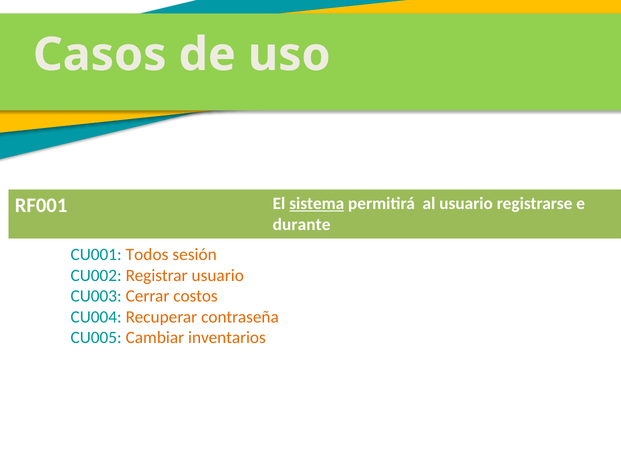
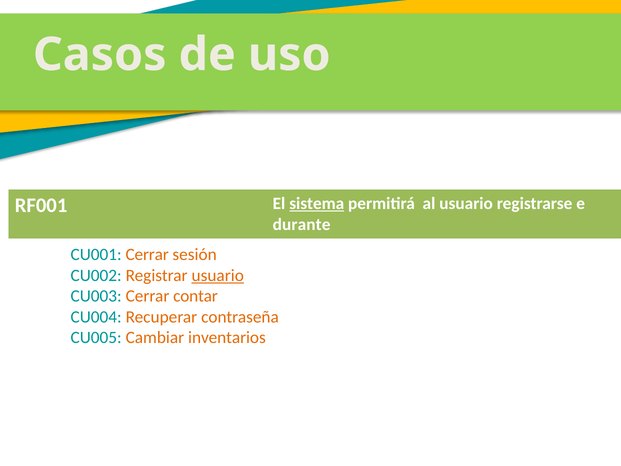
CU001 Todos: Todos -> Cerrar
usuario at (218, 275) underline: none -> present
costos: costos -> contar
